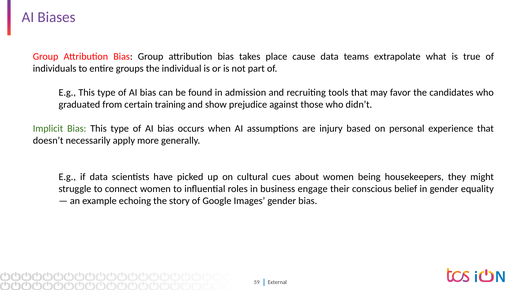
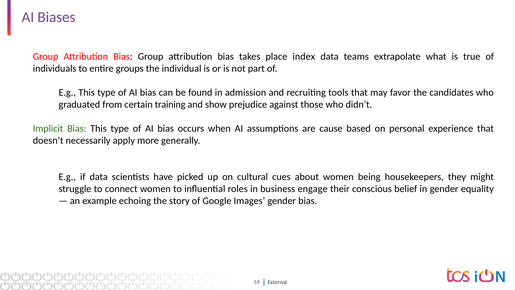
cause: cause -> index
injury: injury -> cause
